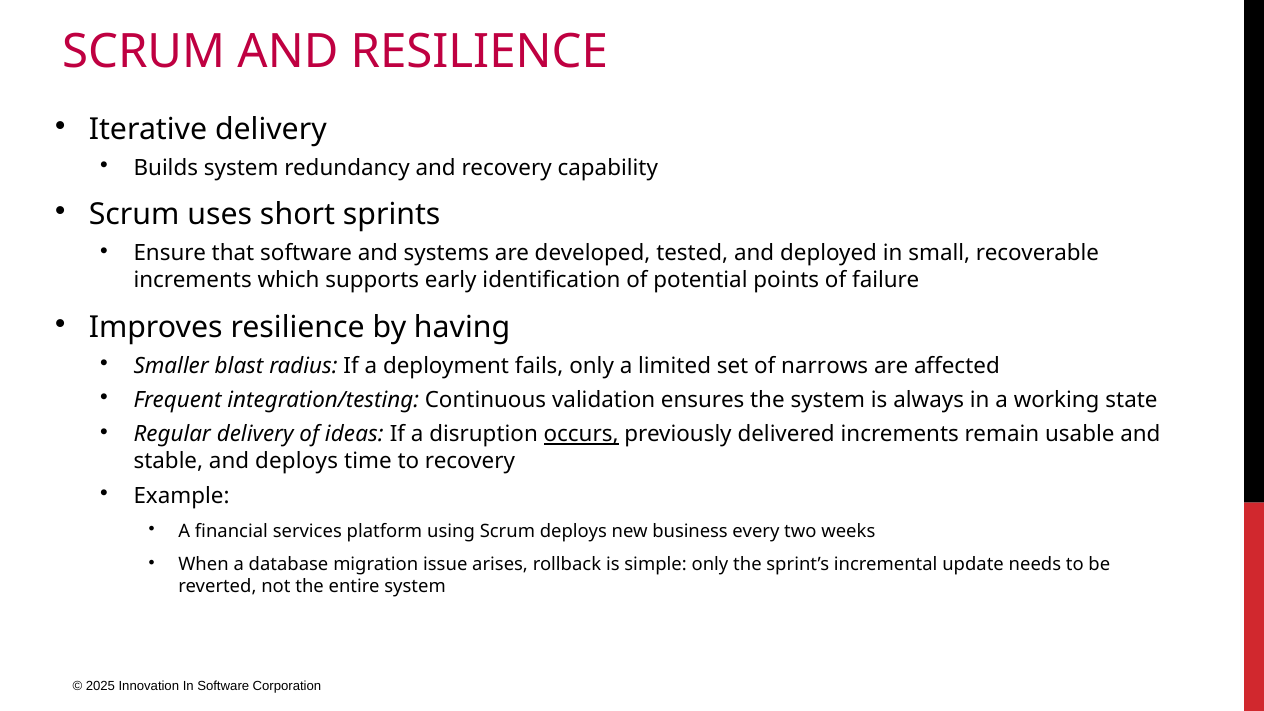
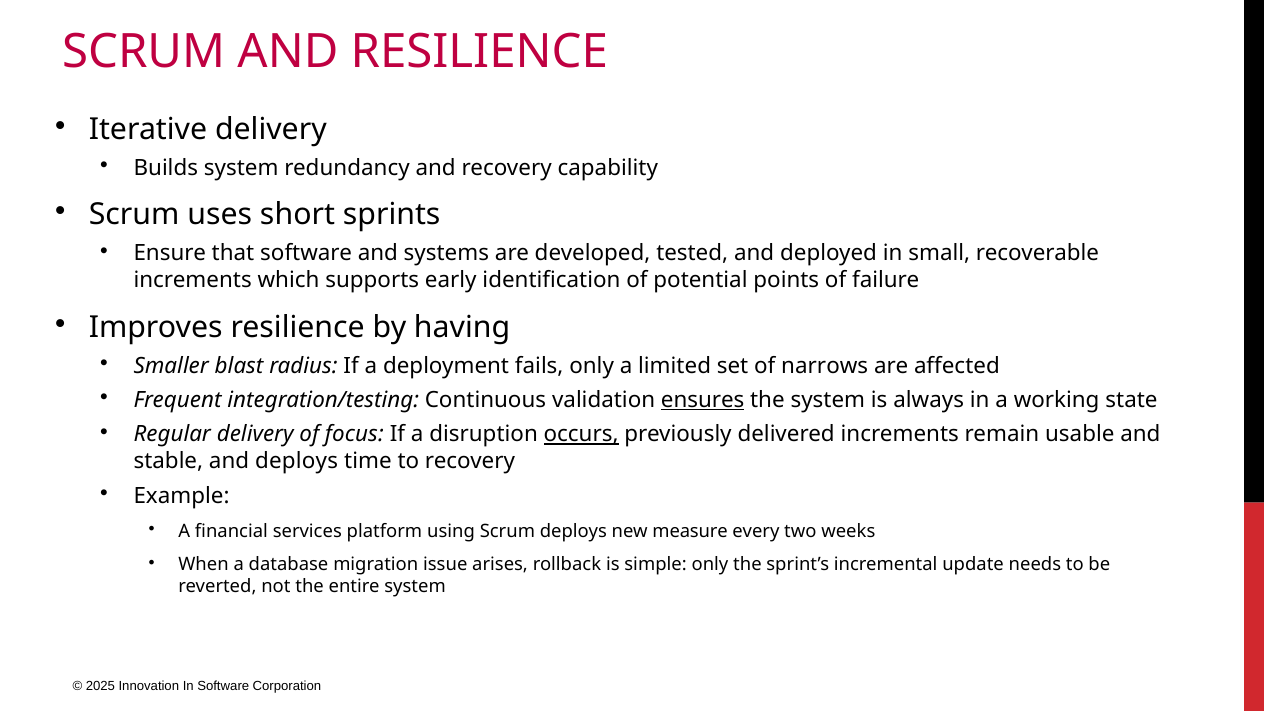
ensures underline: none -> present
ideas: ideas -> focus
business: business -> measure
